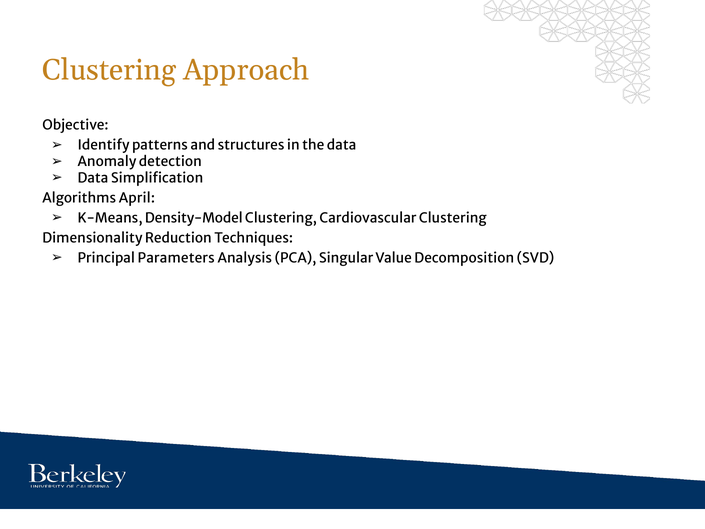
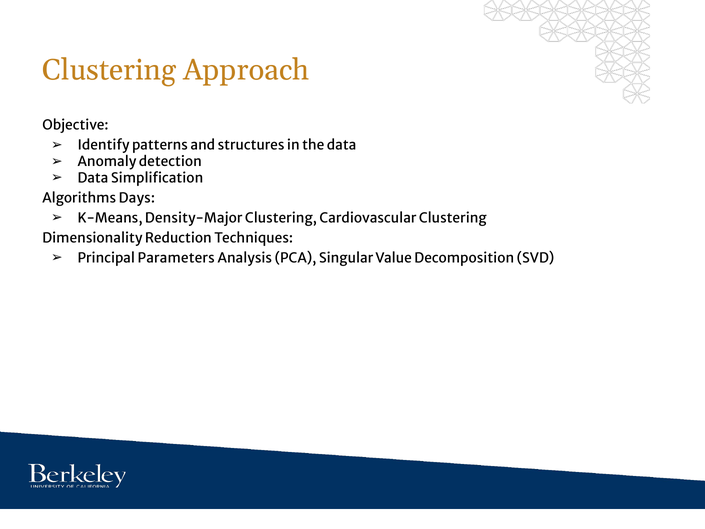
April: April -> Days
Density-Model: Density-Model -> Density-Major
